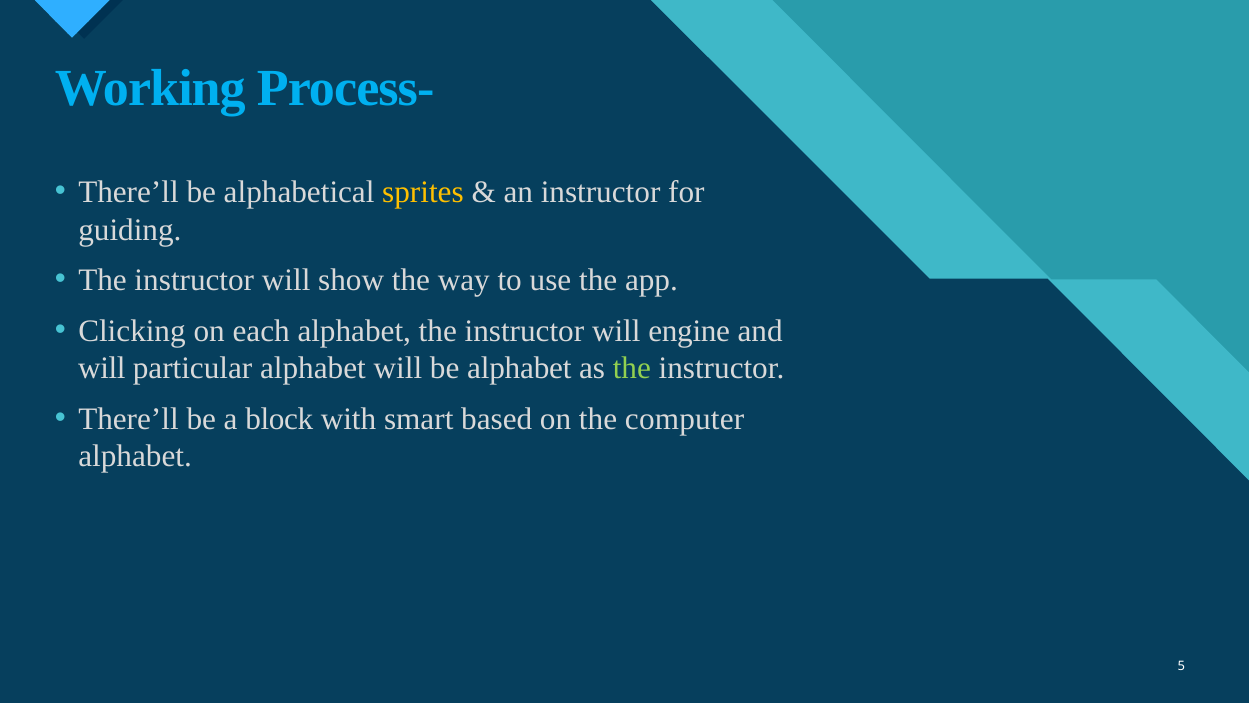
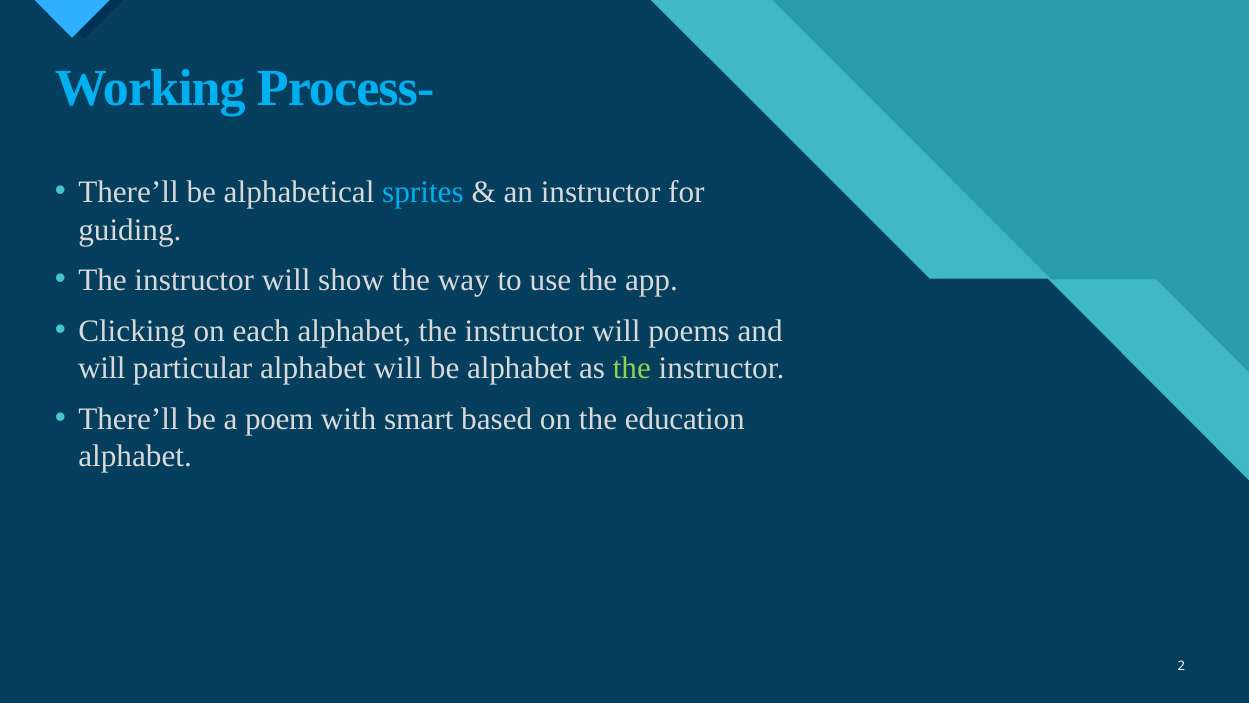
sprites colour: yellow -> light blue
engine: engine -> poems
block: block -> poem
computer: computer -> education
5: 5 -> 2
